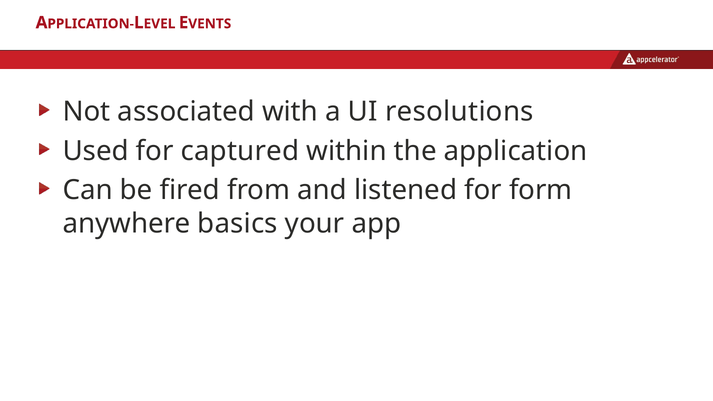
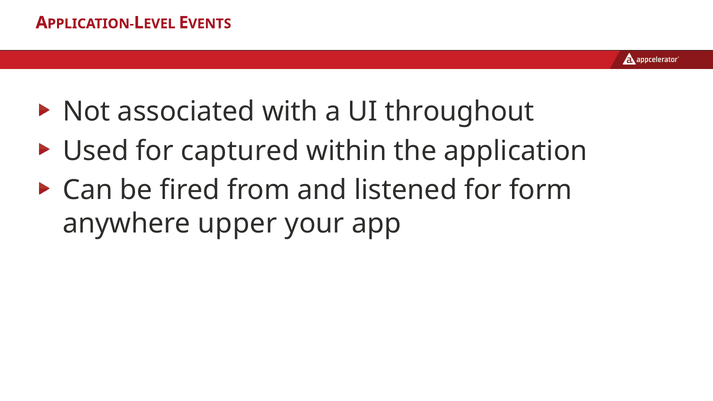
resolutions: resolutions -> throughout
basics: basics -> upper
